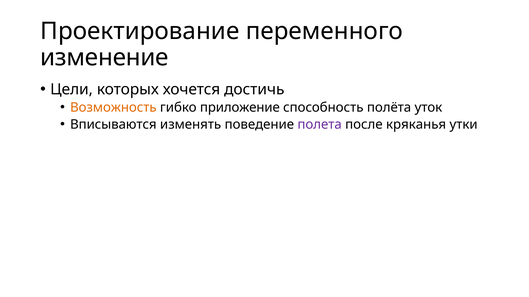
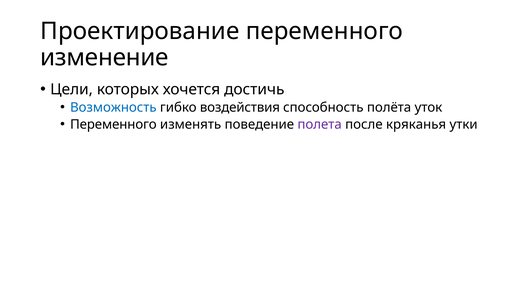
Возможность colour: orange -> blue
приложение: приложение -> воздействия
Вписываются at (113, 125): Вписываются -> Переменного
